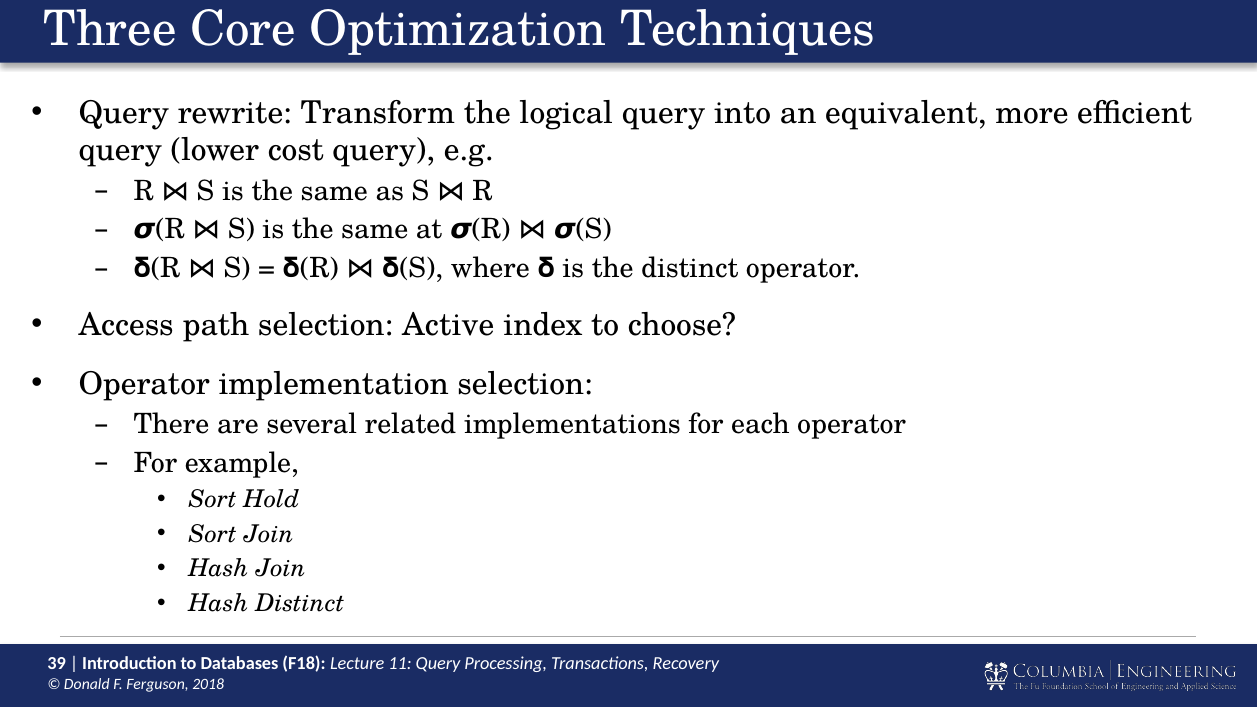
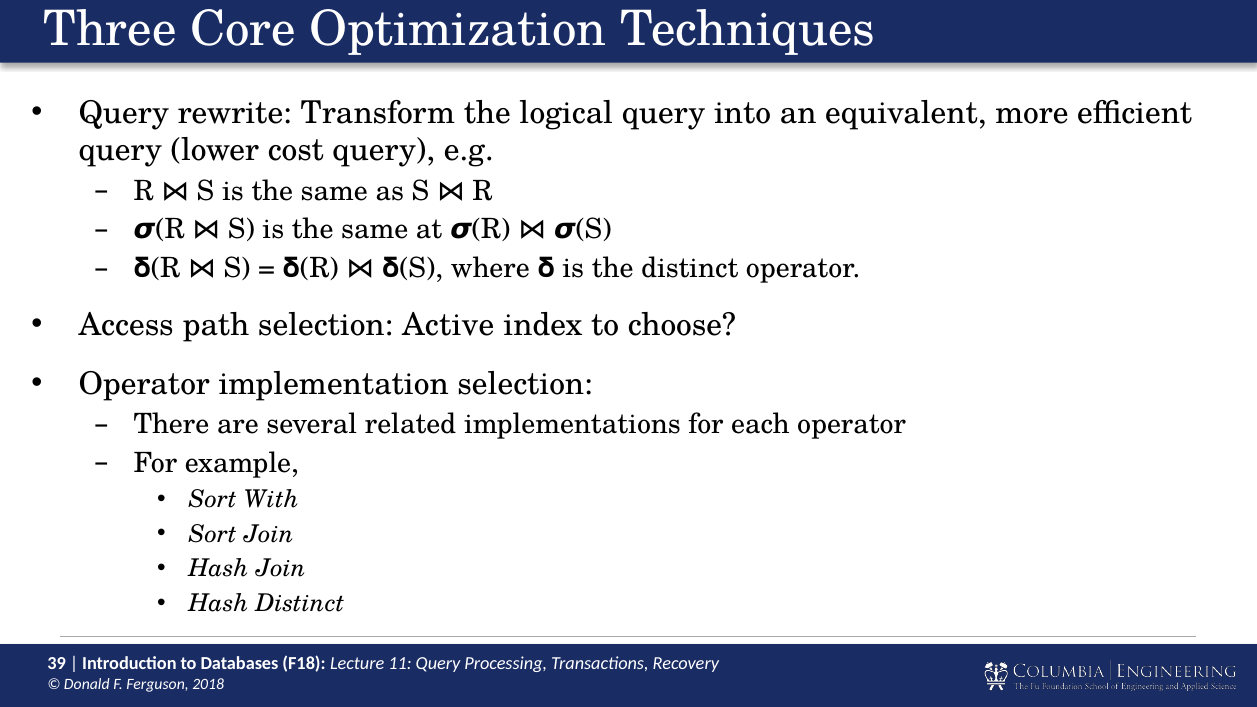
Hold: Hold -> With
